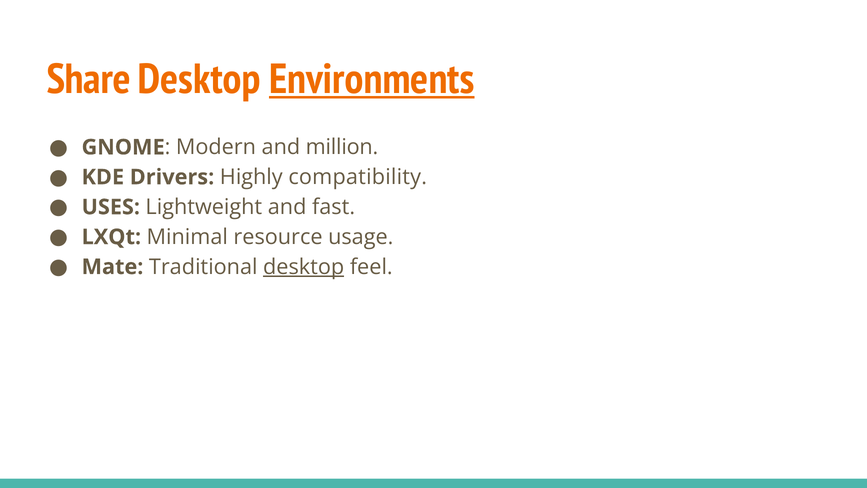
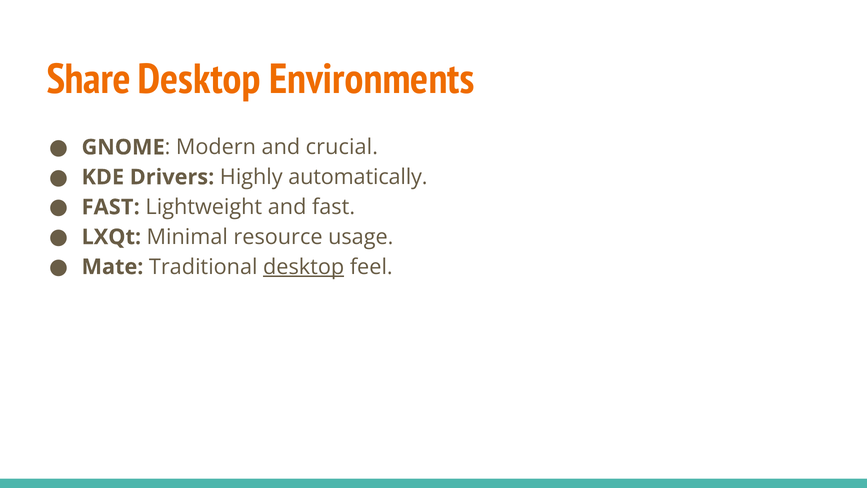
Environments underline: present -> none
million: million -> crucial
compatibility: compatibility -> automatically
USES at (111, 207): USES -> FAST
